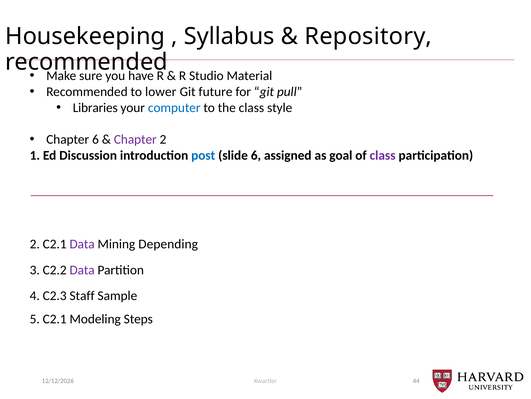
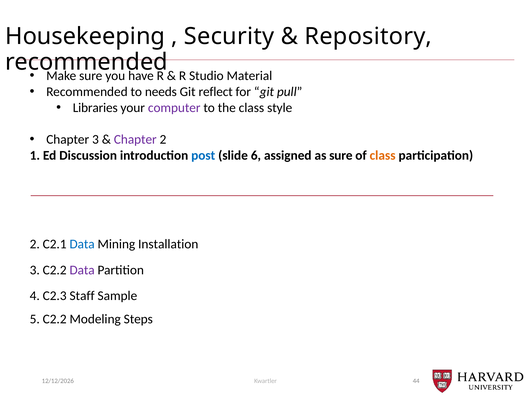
Syllabus: Syllabus -> Security
lower: lower -> needs
future: future -> reflect
computer colour: blue -> purple
Chapter 6: 6 -> 3
as goal: goal -> sure
class at (383, 155) colour: purple -> orange
Data at (82, 244) colour: purple -> blue
Depending: Depending -> Installation
5 C2.1: C2.1 -> C2.2
